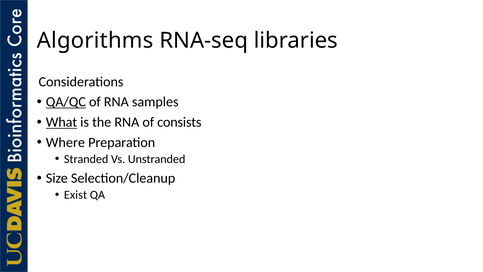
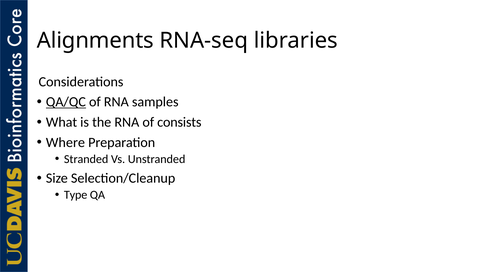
Algorithms: Algorithms -> Alignments
What underline: present -> none
Exist: Exist -> Type
